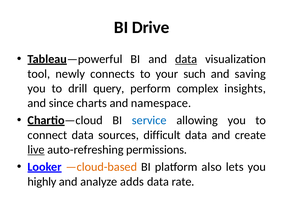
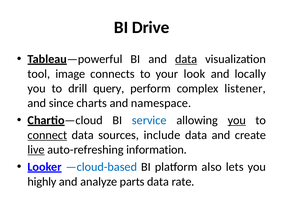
newly: newly -> image
such: such -> look
saving: saving -> locally
insights: insights -> listener
you at (237, 120) underline: none -> present
connect underline: none -> present
difficult: difficult -> include
permissions: permissions -> information
—cloud-based colour: orange -> blue
adds: adds -> parts
